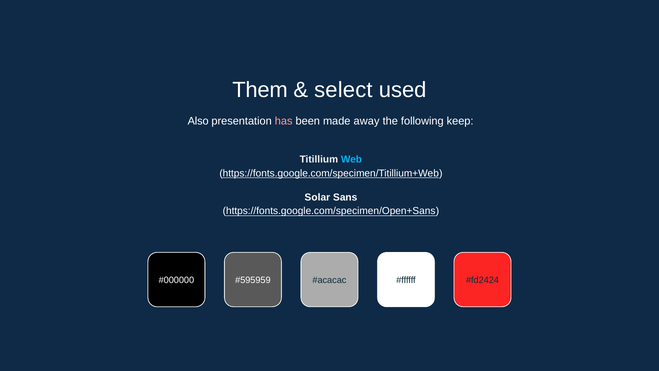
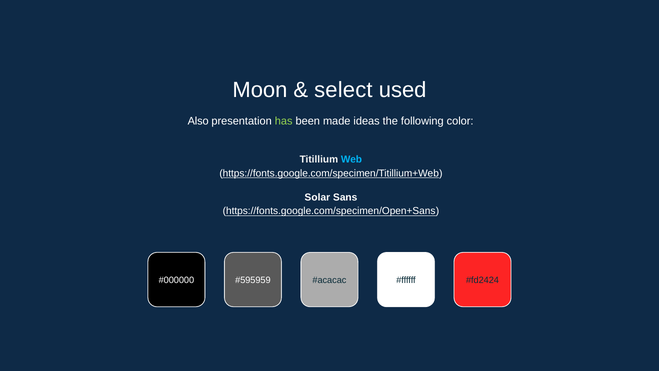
Them: Them -> Moon
has colour: pink -> light green
away: away -> ideas
keep: keep -> color
